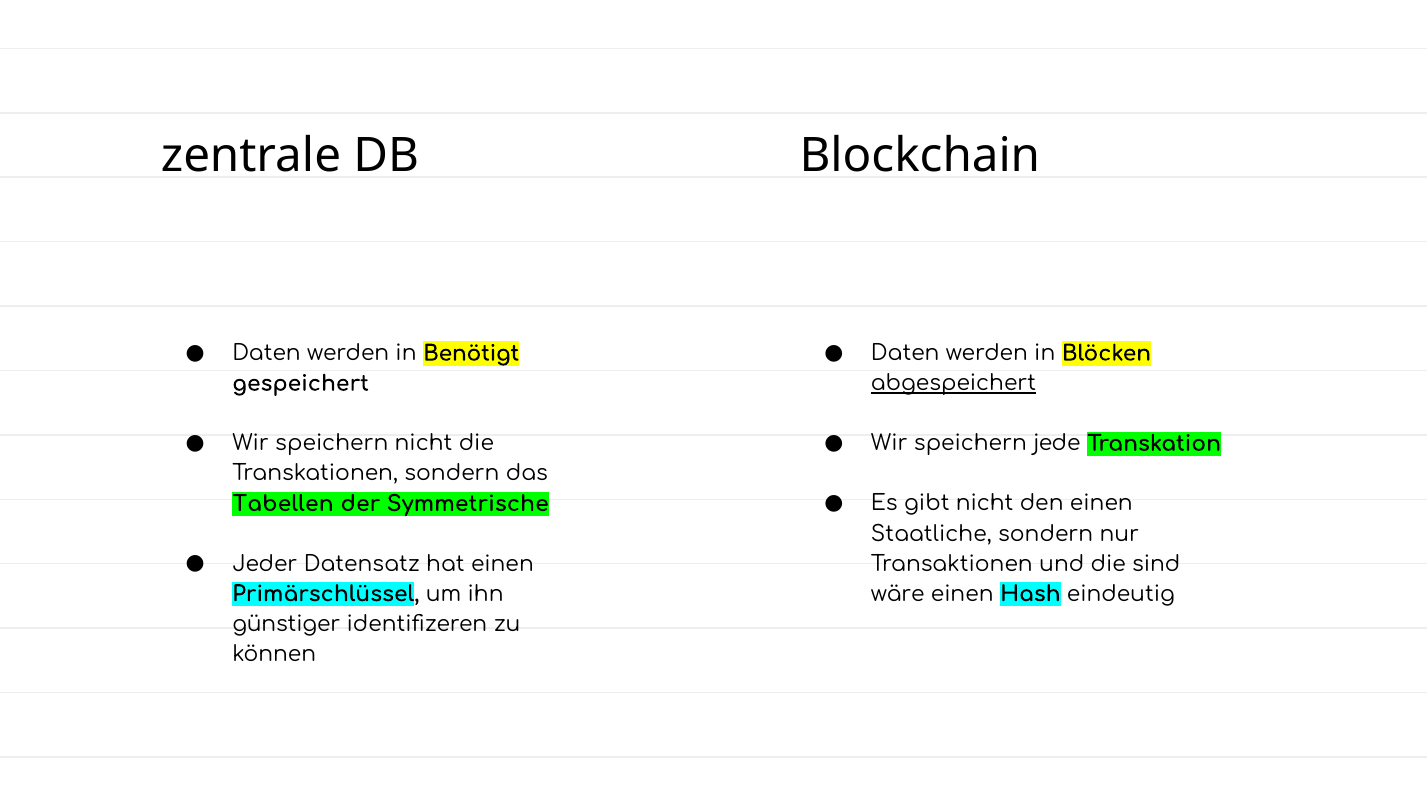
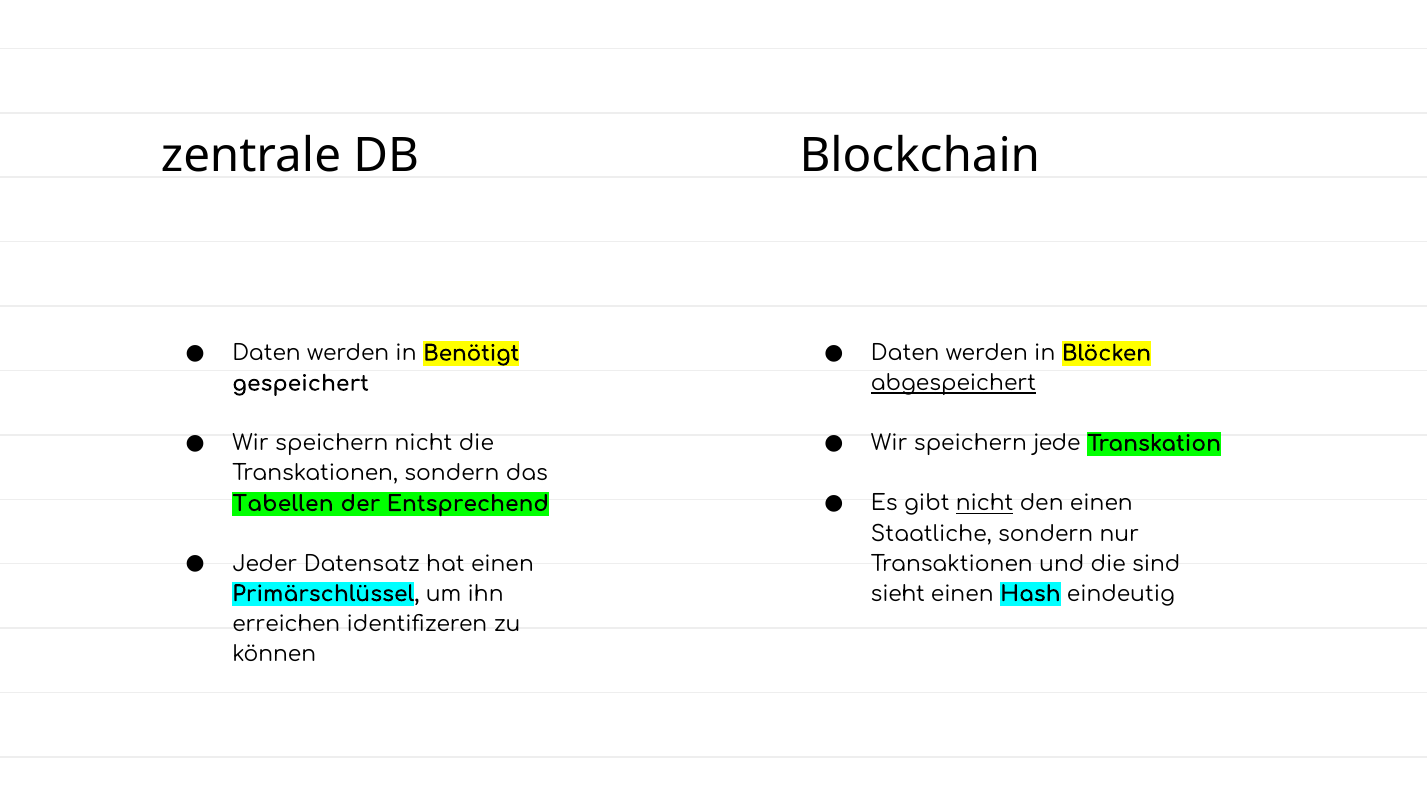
nicht at (985, 504) underline: none -> present
Symmetrische: Symmetrische -> Entsprechend
wäre: wäre -> sieht
günstiger: günstiger -> erreichen
